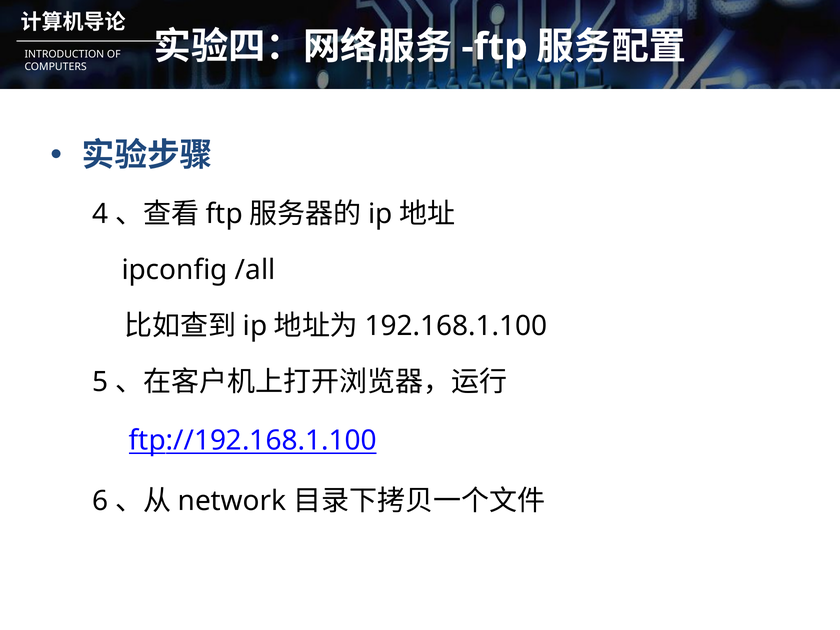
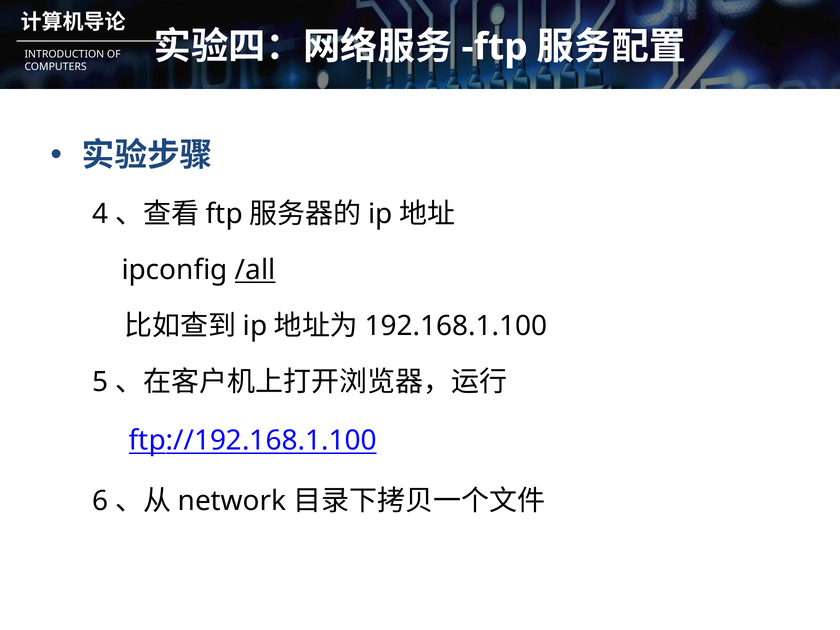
/all underline: none -> present
